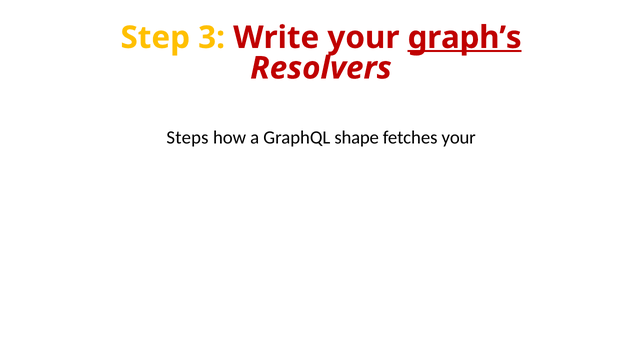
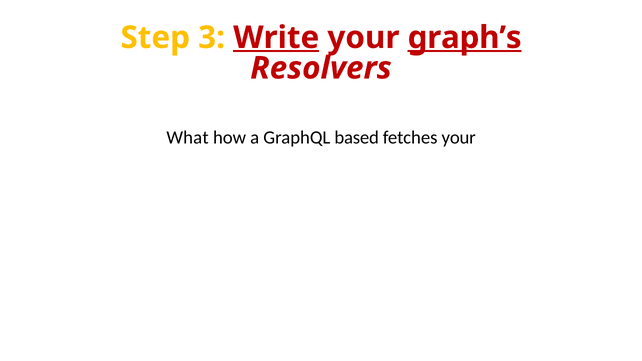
Write underline: none -> present
Steps: Steps -> What
shape: shape -> based
